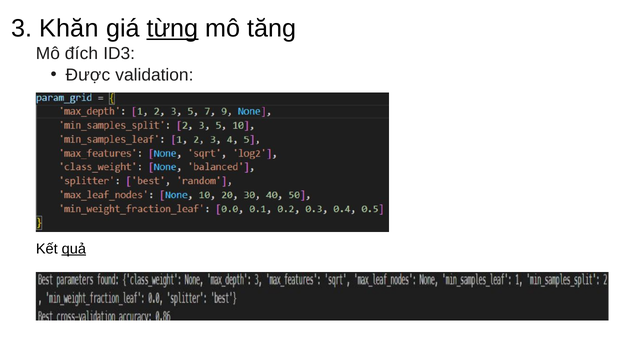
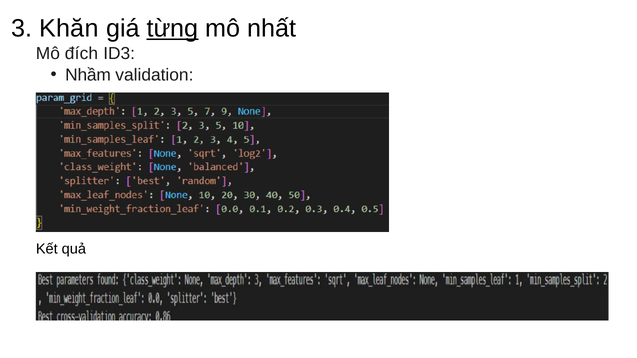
tăng: tăng -> nhất
Được: Được -> Nhầm
quả underline: present -> none
